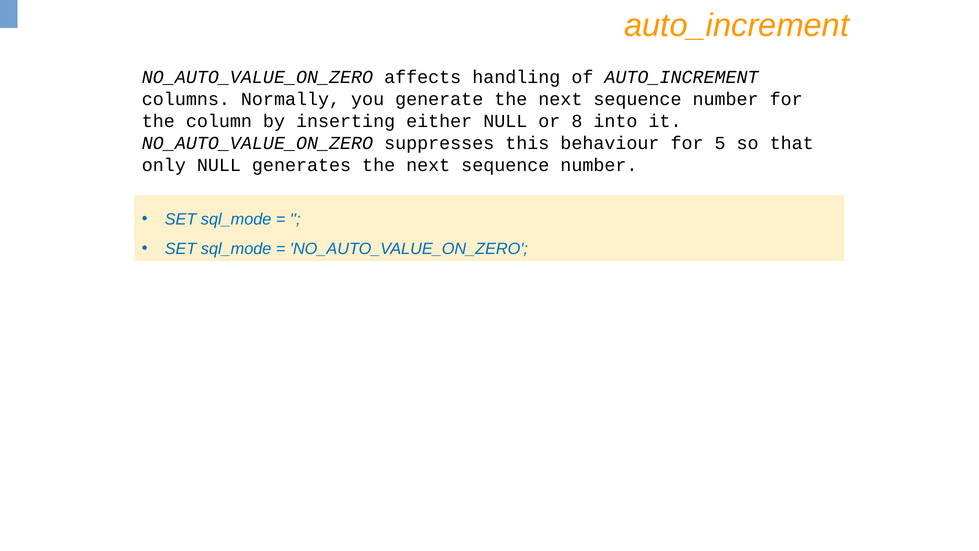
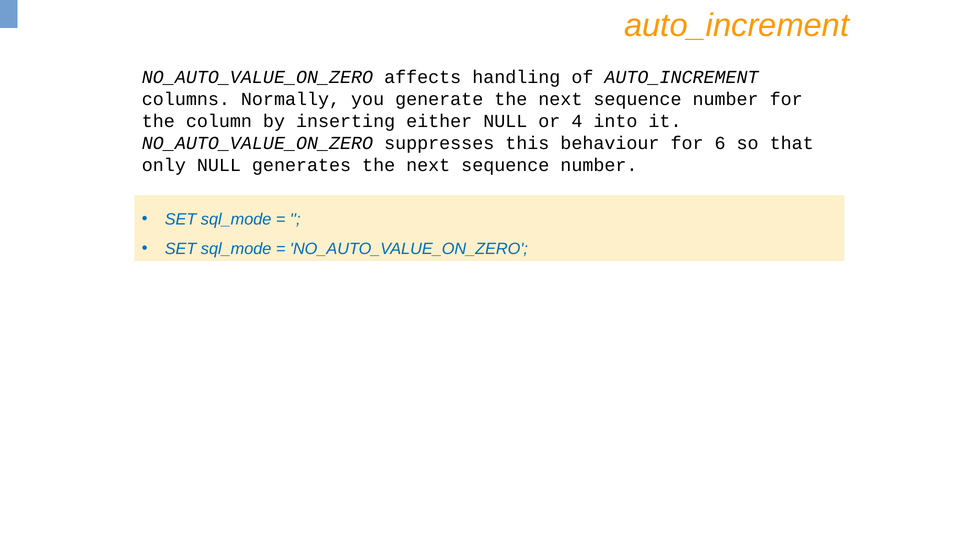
8: 8 -> 4
5: 5 -> 6
